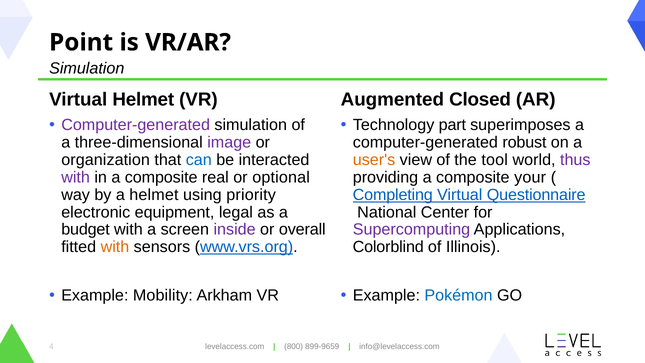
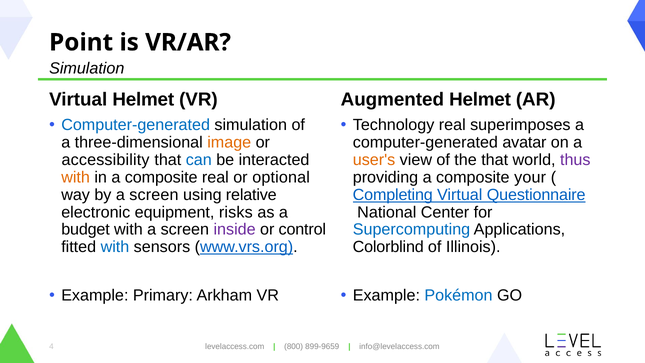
Augmented Closed: Closed -> Helmet
Computer-generated at (136, 125) colour: purple -> blue
Technology part: part -> real
image colour: purple -> orange
robust: robust -> avatar
organization: organization -> accessibility
the tool: tool -> that
with at (76, 177) colour: purple -> orange
by a helmet: helmet -> screen
priority: priority -> relative
legal: legal -> risks
overall: overall -> control
Supercomputing colour: purple -> blue
with at (115, 247) colour: orange -> blue
Mobility: Mobility -> Primary
